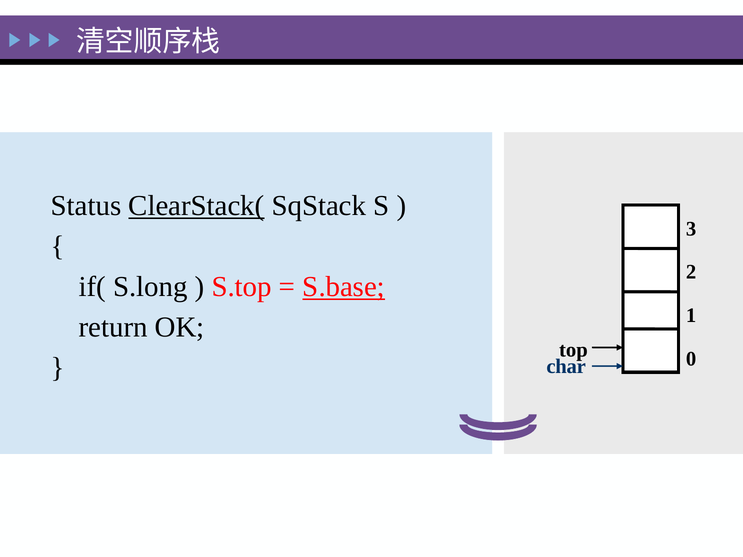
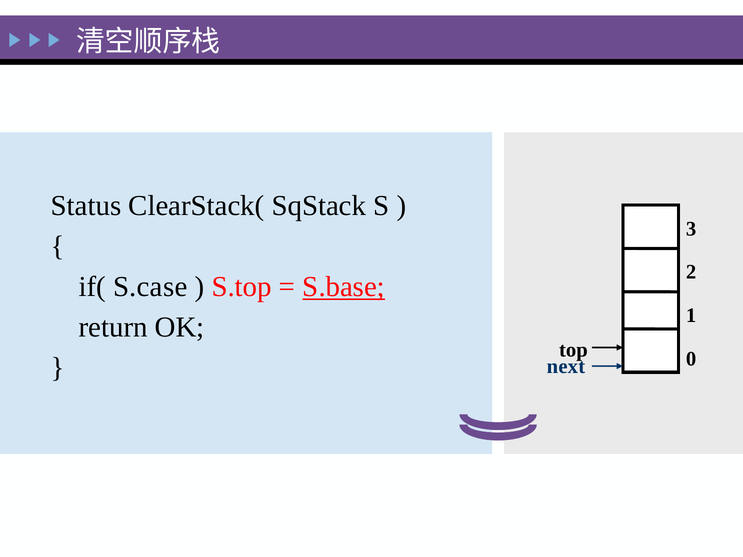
ClearStack( underline: present -> none
S.long: S.long -> S.case
char: char -> next
